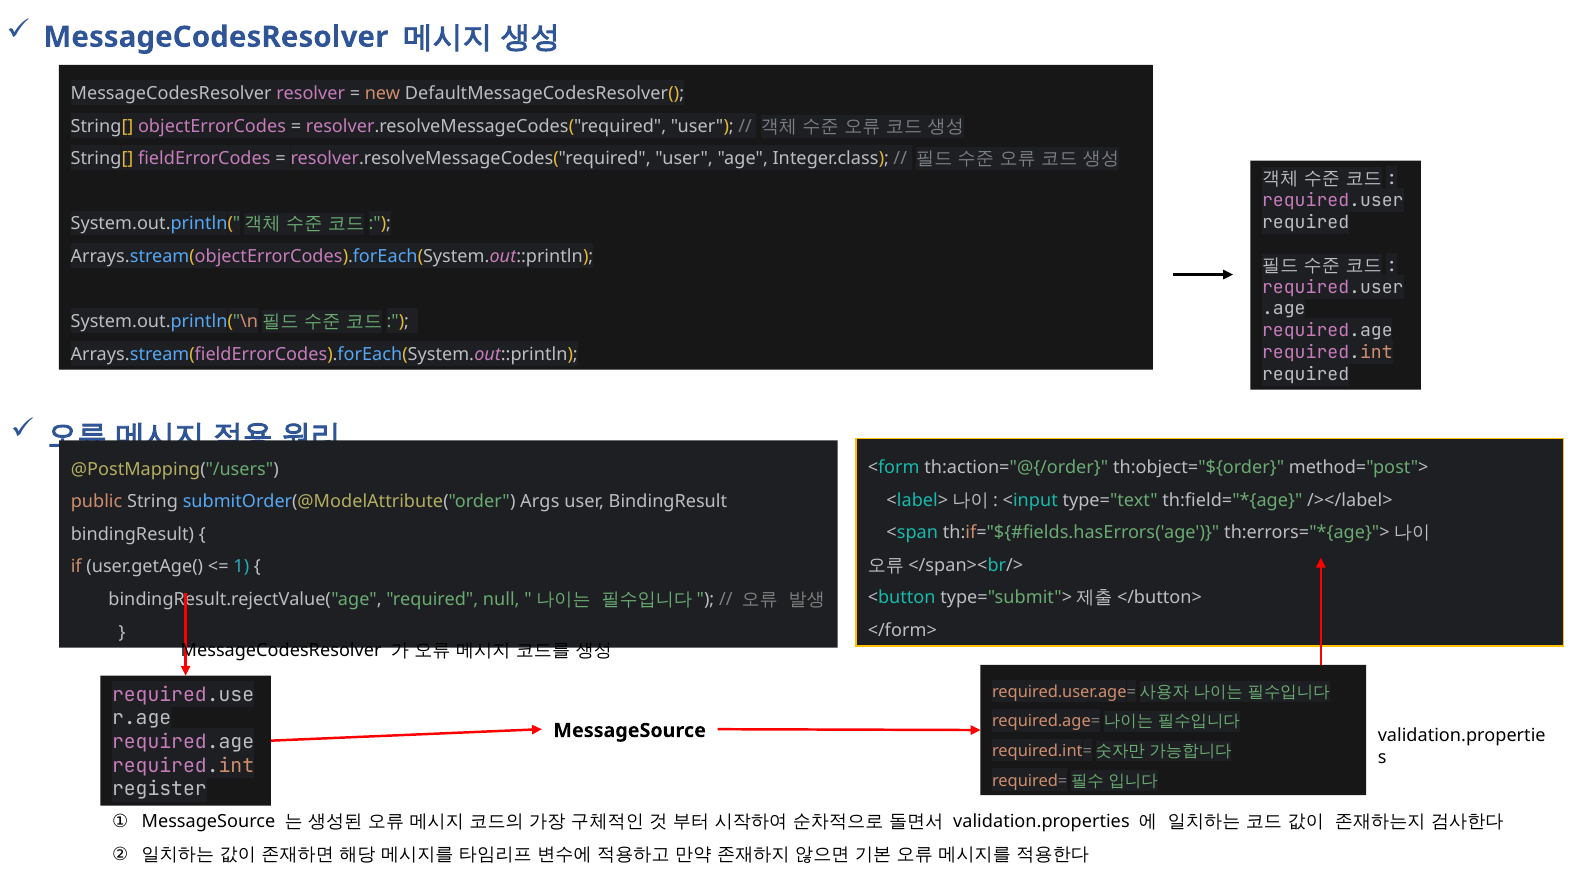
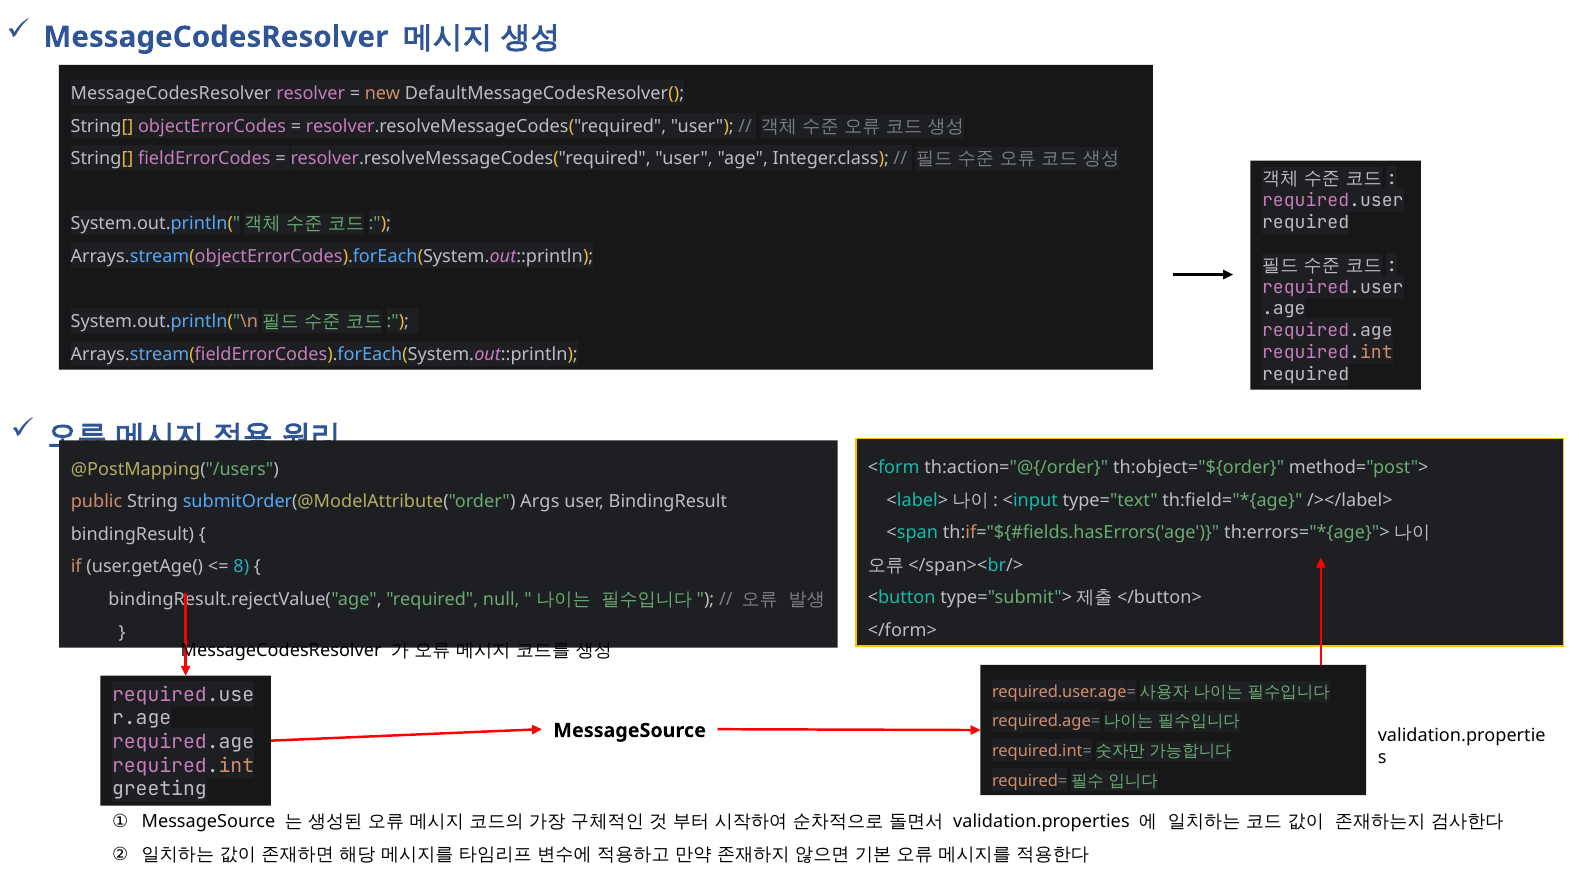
1: 1 -> 8
register: register -> greeting
